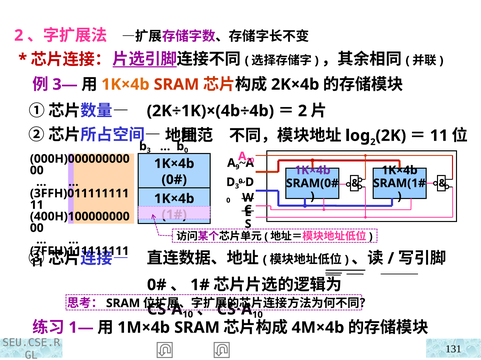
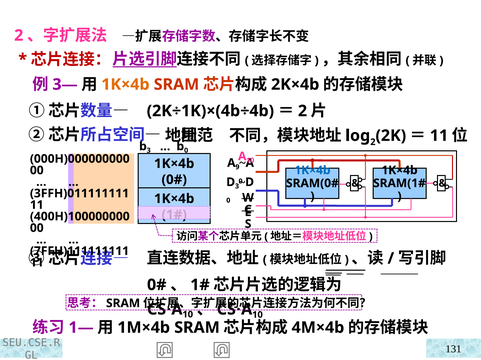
1K×4b at (312, 171) colour: purple -> blue
